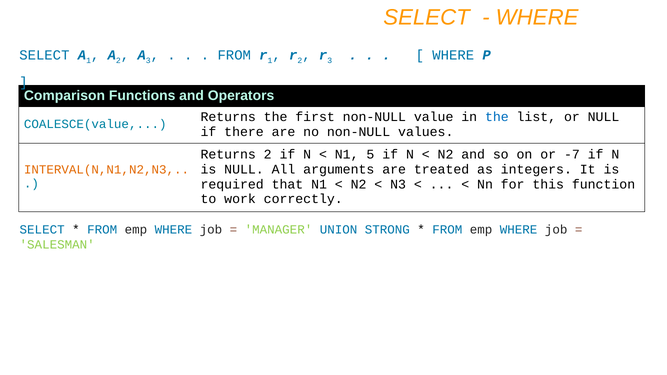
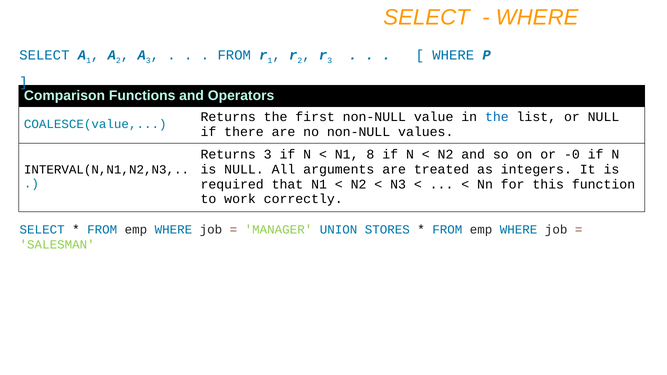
Returns 2: 2 -> 3
5: 5 -> 8
-7: -7 -> -0
INTERVAL(N,N1,N2,N3 colour: orange -> black
STRONG: STRONG -> STORES
